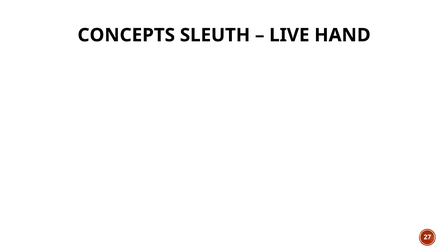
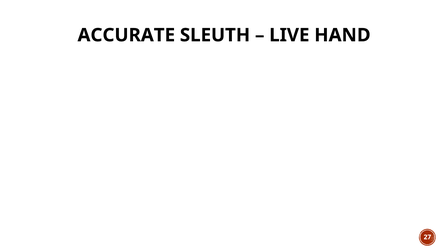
CONCEPTS: CONCEPTS -> ACCURATE
